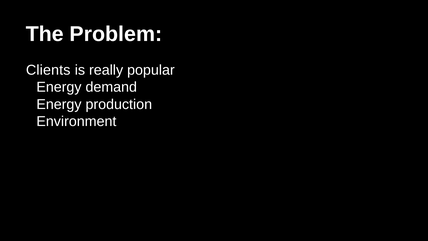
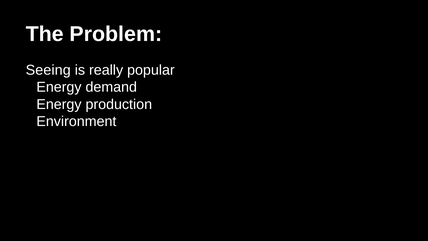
Clients: Clients -> Seeing
